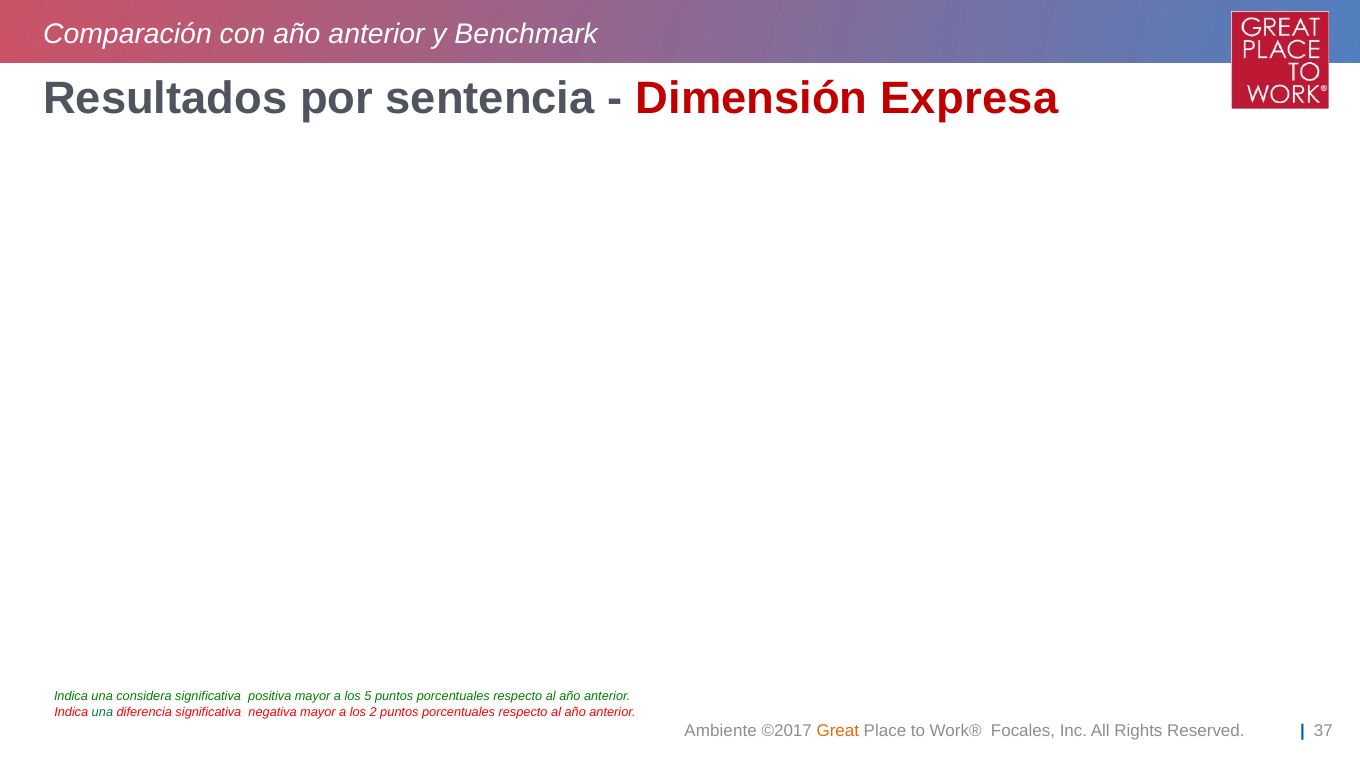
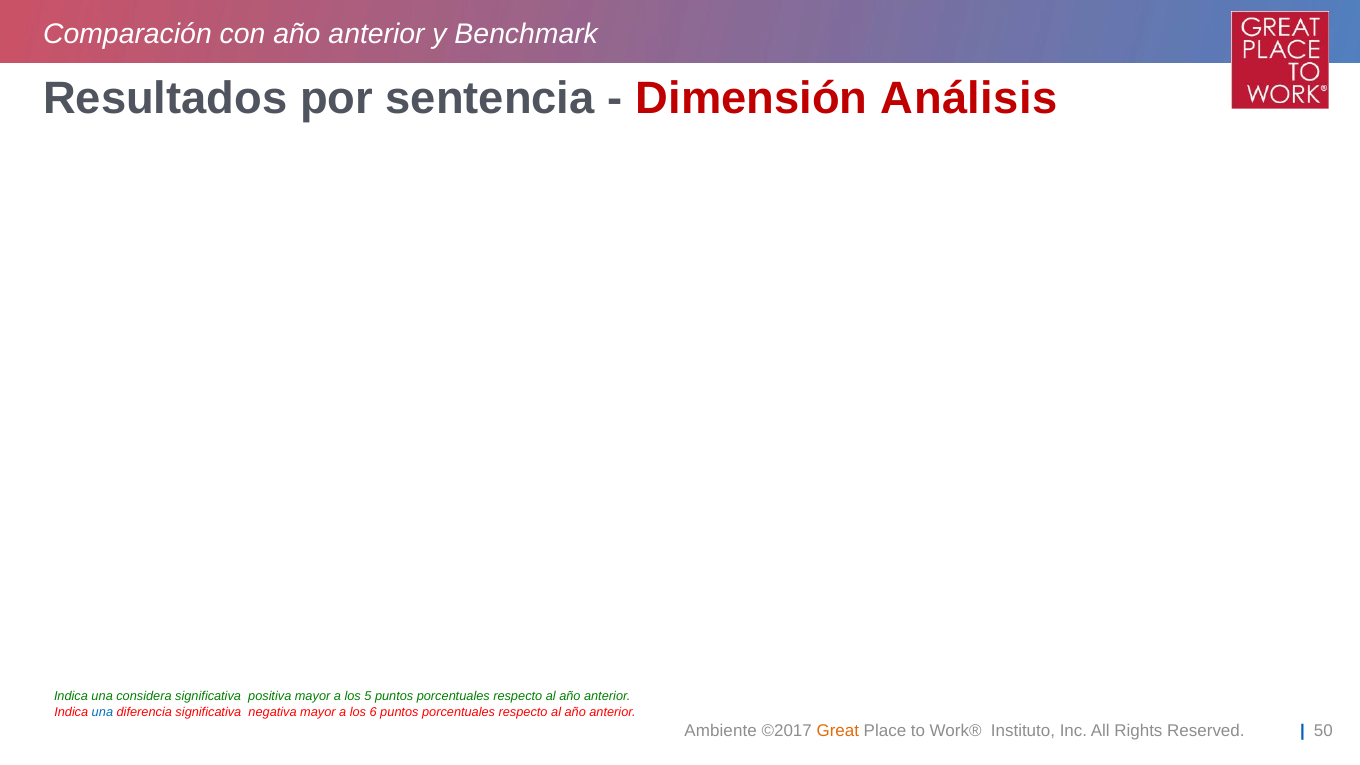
Expresa: Expresa -> Análisis
una at (102, 713) colour: green -> blue
2: 2 -> 6
Focales: Focales -> Instituto
37: 37 -> 50
